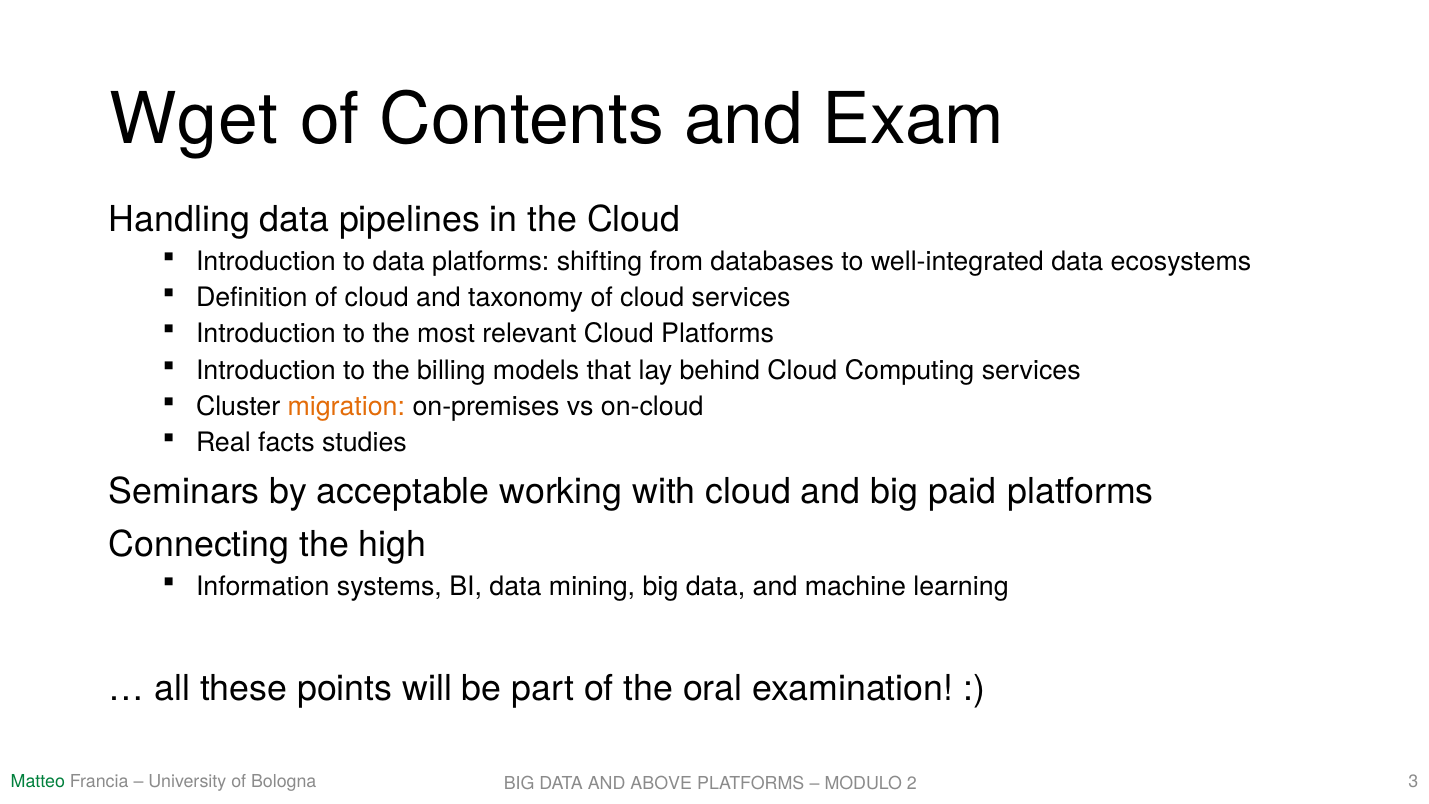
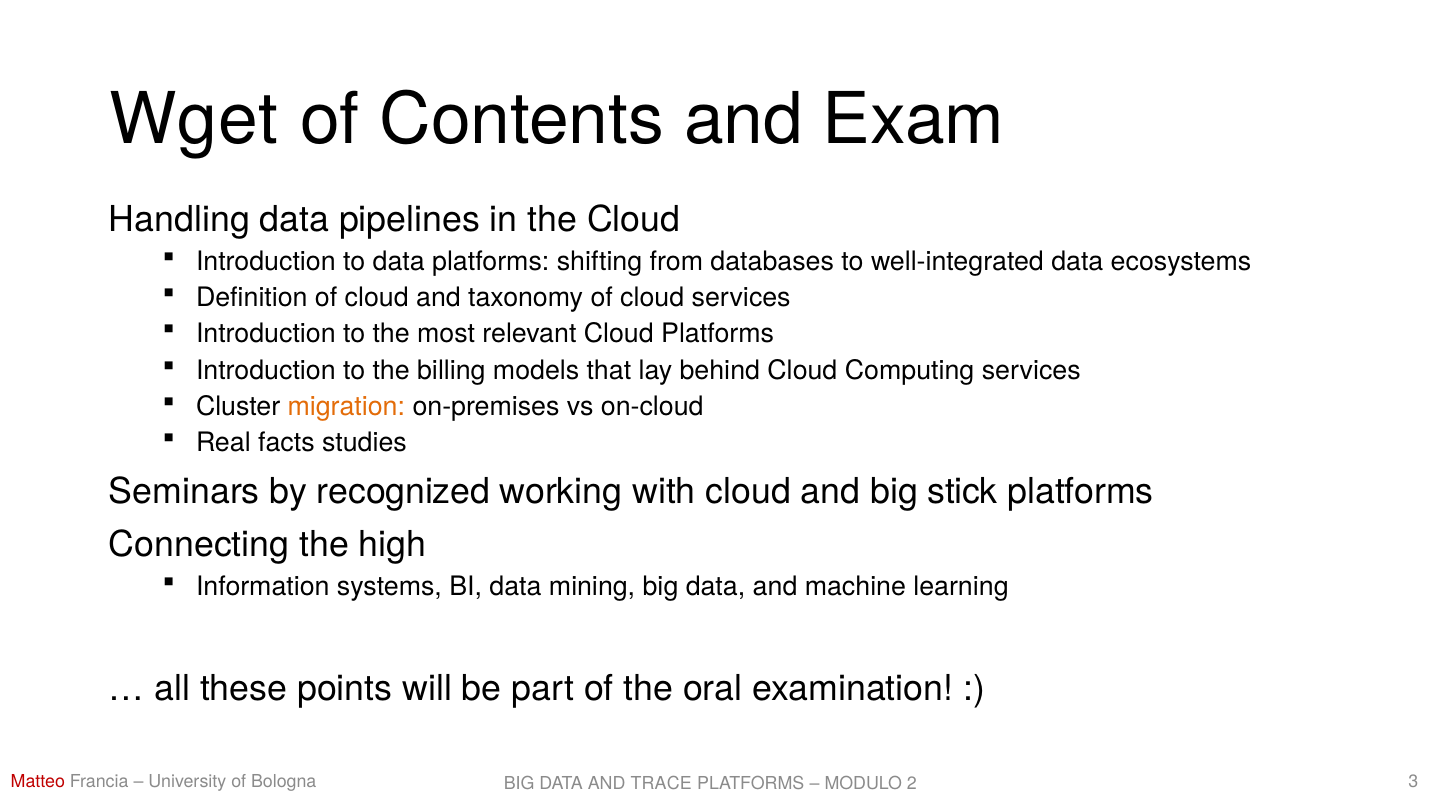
acceptable: acceptable -> recognized
paid: paid -> stick
Matteo colour: green -> red
ABOVE: ABOVE -> TRACE
